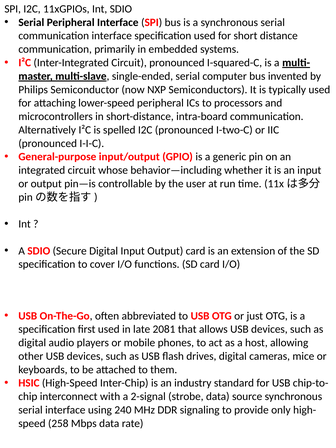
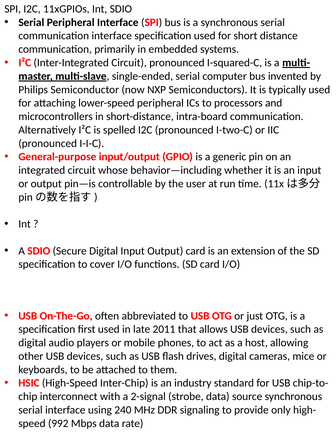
2081: 2081 -> 2011
258: 258 -> 992
